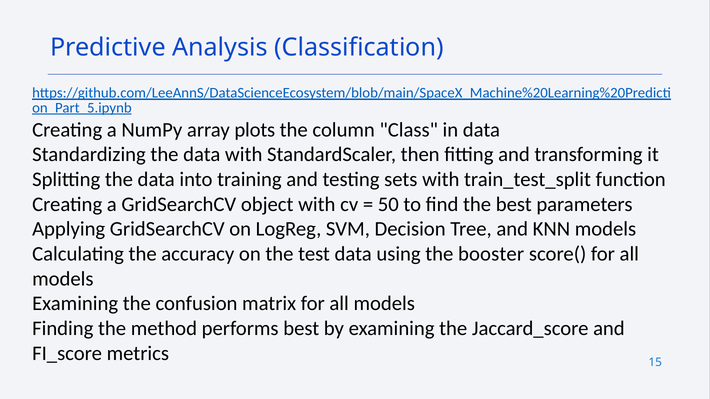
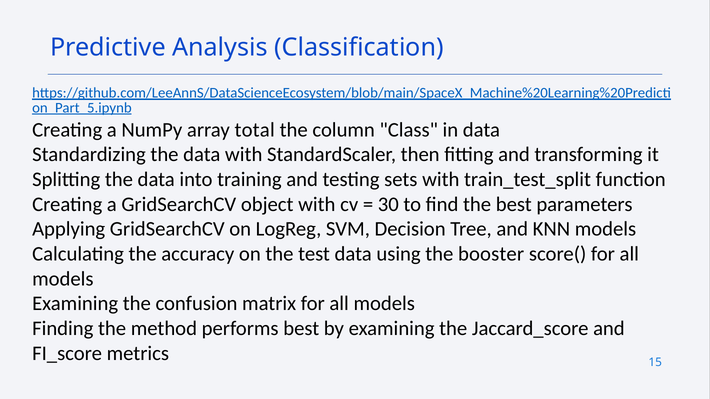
plots: plots -> total
50: 50 -> 30
